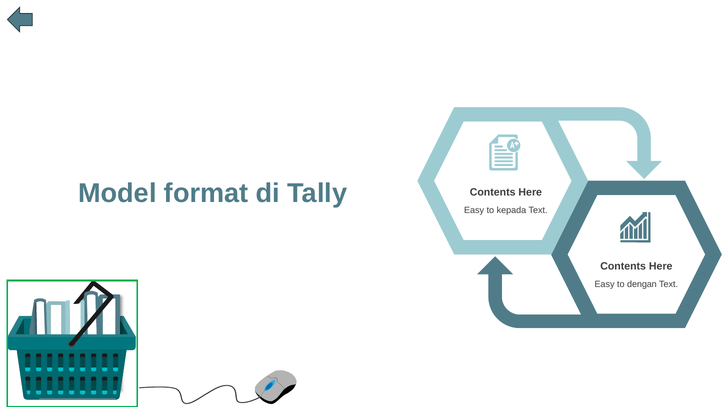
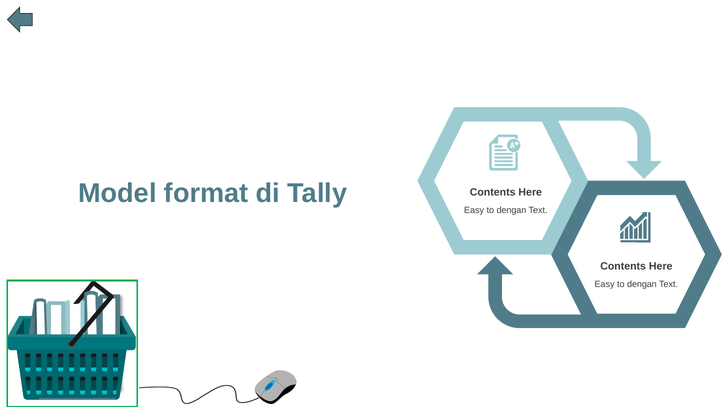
kepada at (511, 210): kepada -> dengan
